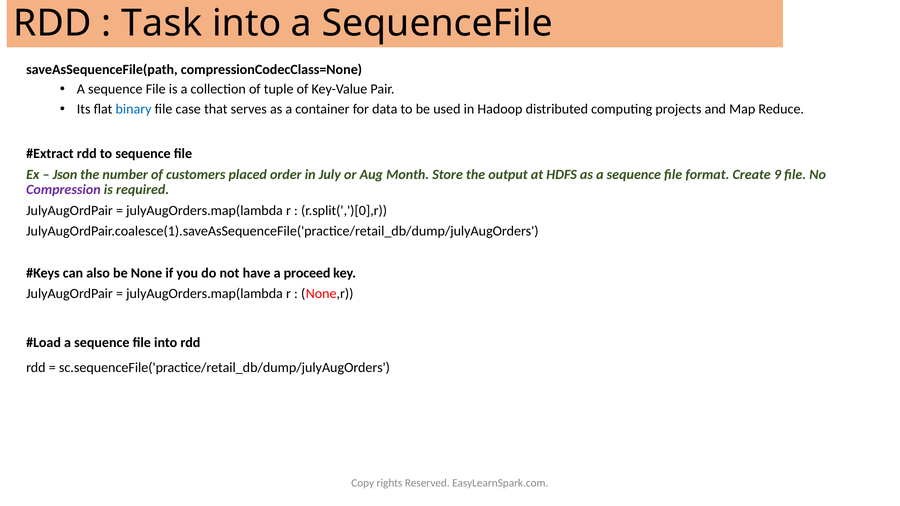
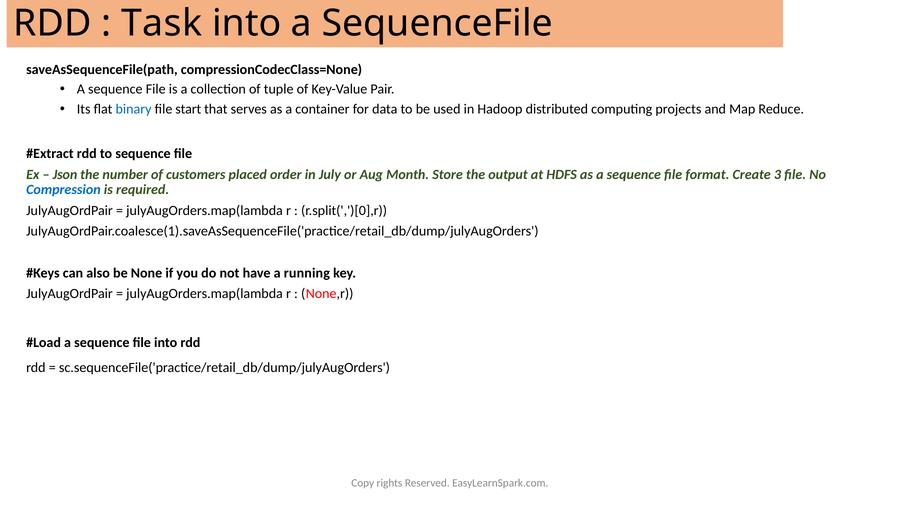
case: case -> start
9: 9 -> 3
Compression colour: purple -> blue
proceed: proceed -> running
